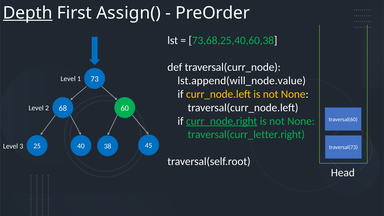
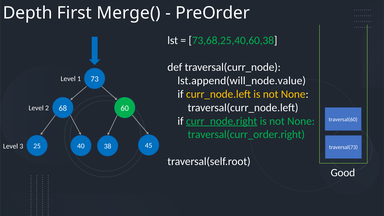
Depth underline: present -> none
Assign(: Assign( -> Merge(
traversal(curr_letter.right: traversal(curr_letter.right -> traversal(curr_order.right
Head: Head -> Good
